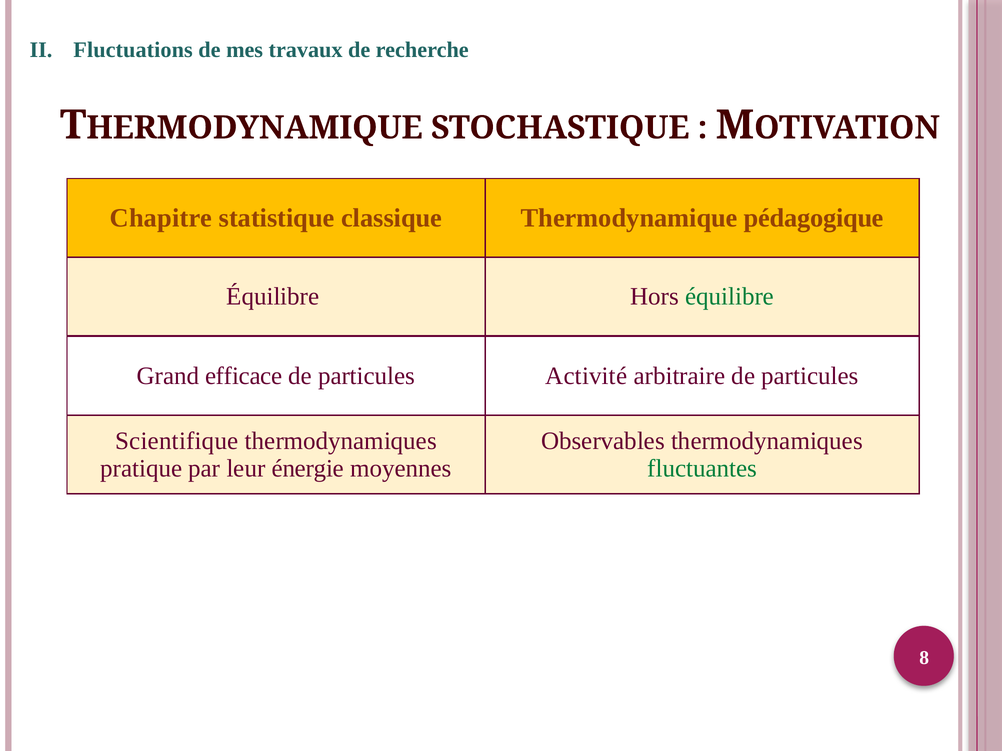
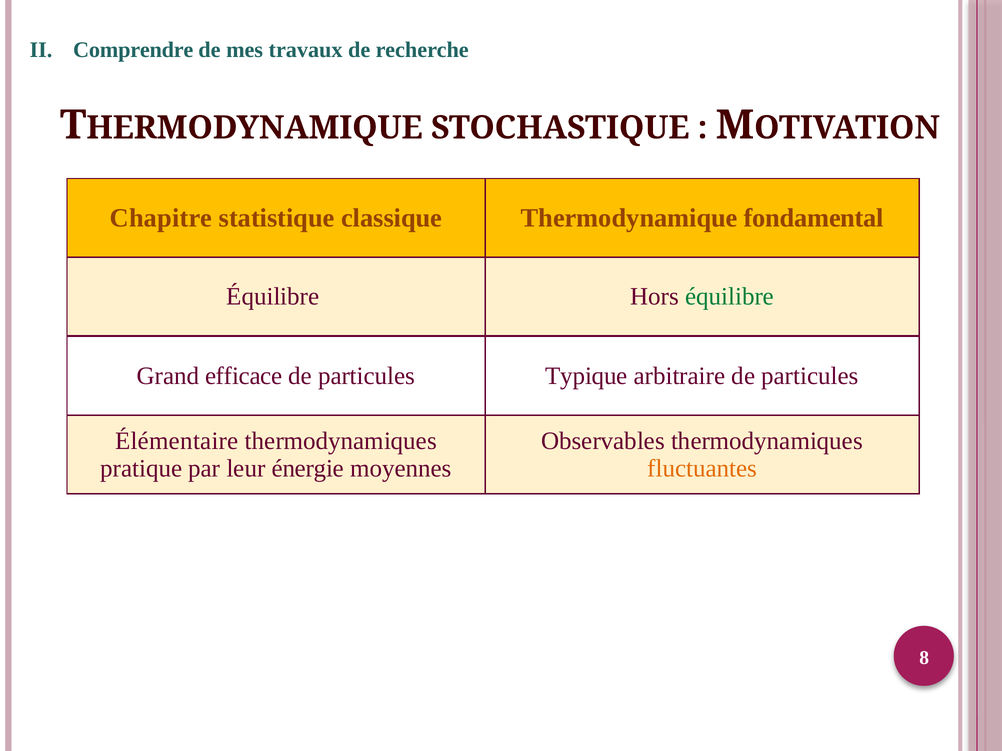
Fluctuations: Fluctuations -> Comprendre
pédagogique: pédagogique -> fondamental
Activité: Activité -> Typique
Scientifique: Scientifique -> Élémentaire
fluctuantes colour: green -> orange
